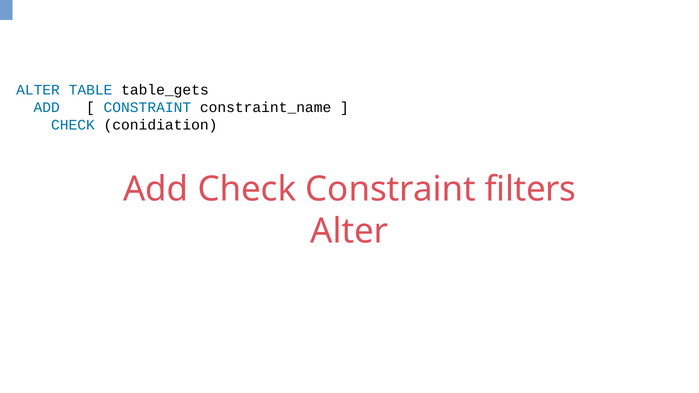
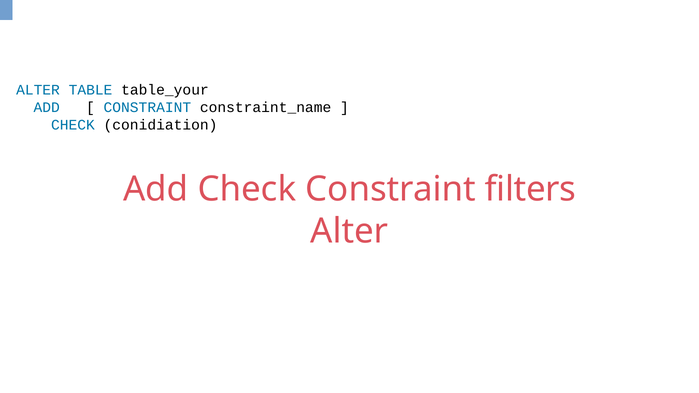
table_gets: table_gets -> table_your
